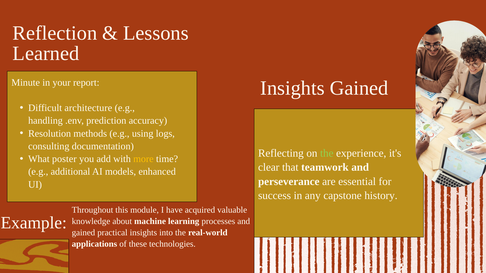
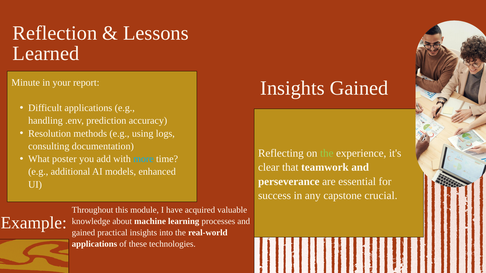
Difficult architecture: architecture -> applications
more colour: yellow -> light blue
history: history -> crucial
